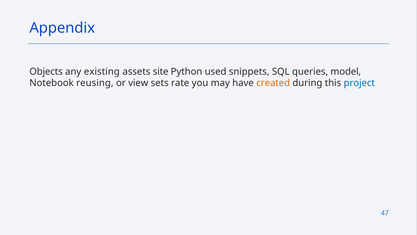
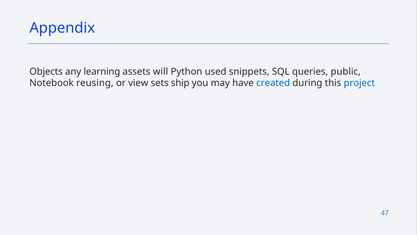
existing: existing -> learning
site: site -> will
model: model -> public
rate: rate -> ship
created colour: orange -> blue
